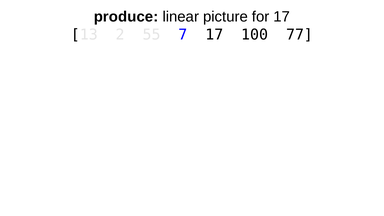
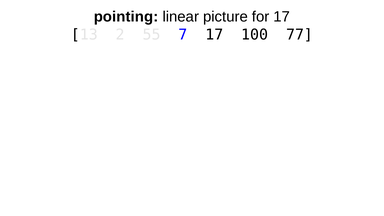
produce: produce -> pointing
